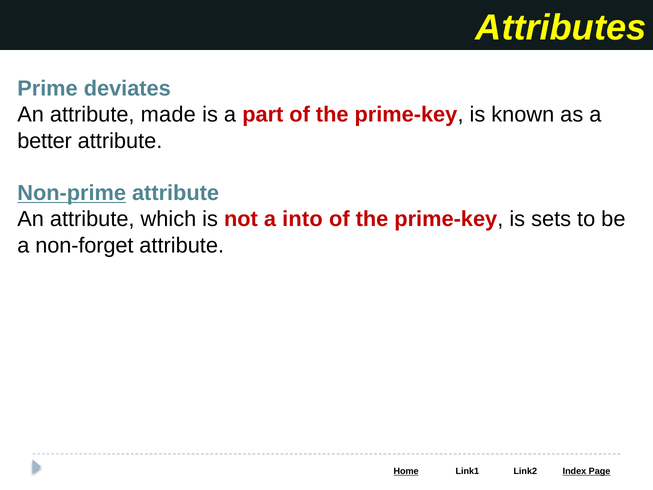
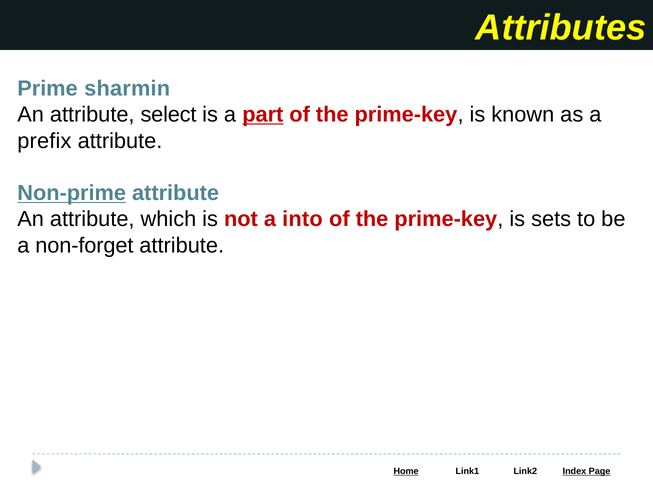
deviates: deviates -> sharmin
made: made -> select
part underline: none -> present
better: better -> prefix
